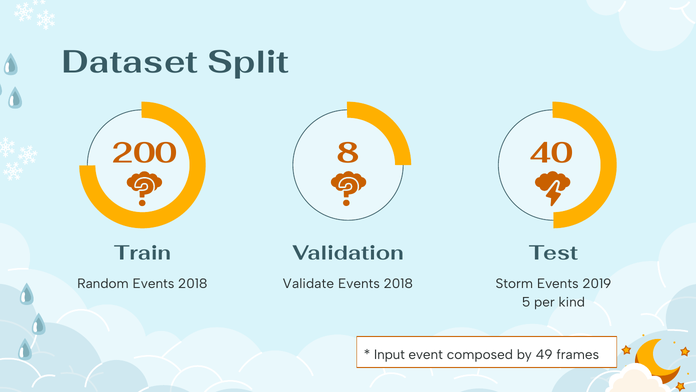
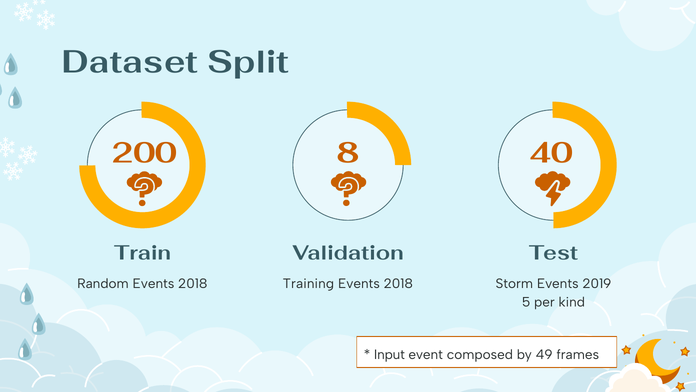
Validate: Validate -> Training
